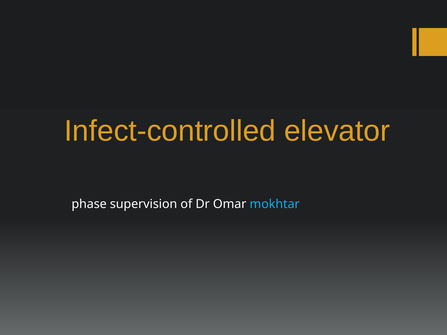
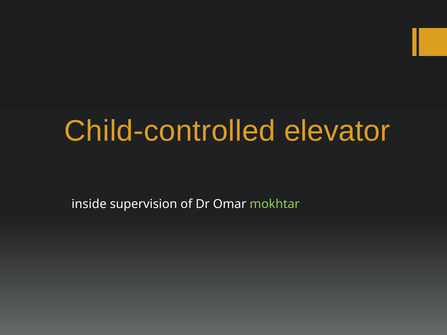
Infect-controlled: Infect-controlled -> Child-controlled
phase: phase -> inside
mokhtar colour: light blue -> light green
